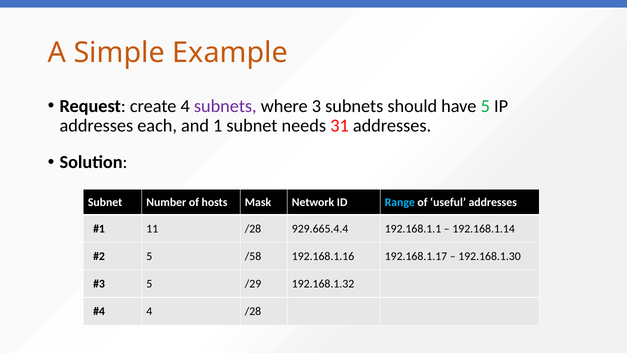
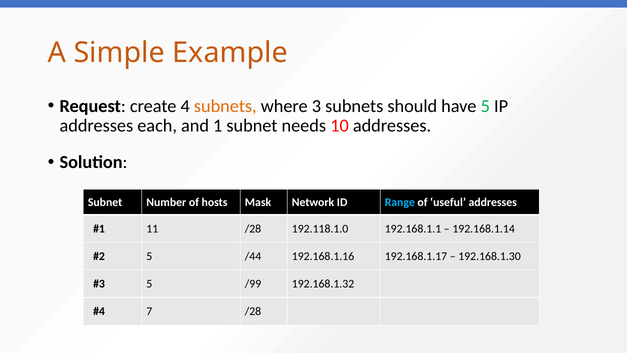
subnets at (225, 106) colour: purple -> orange
31: 31 -> 10
929.665.4.4: 929.665.4.4 -> 192.118.1.0
/58: /58 -> /44
/29: /29 -> /99
4 at (149, 311): 4 -> 7
